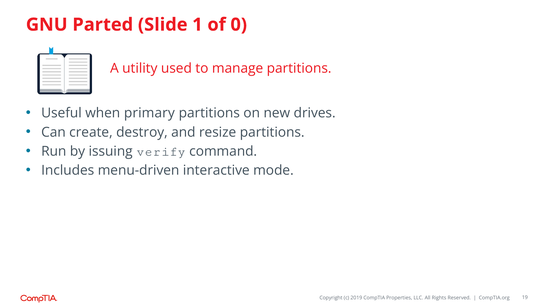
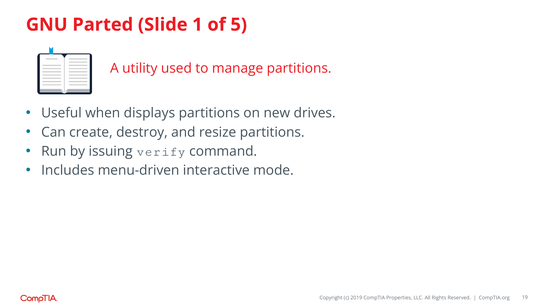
0: 0 -> 5
primary: primary -> displays
